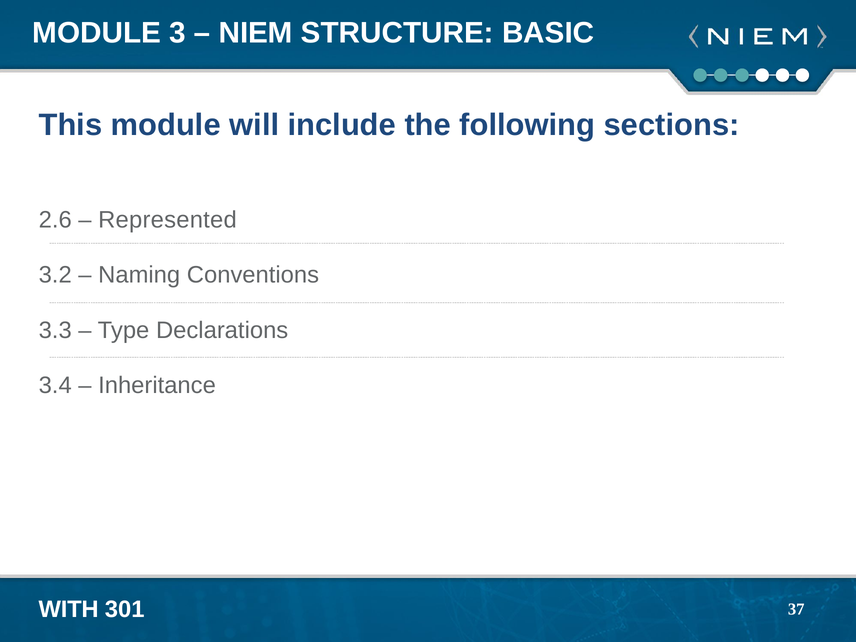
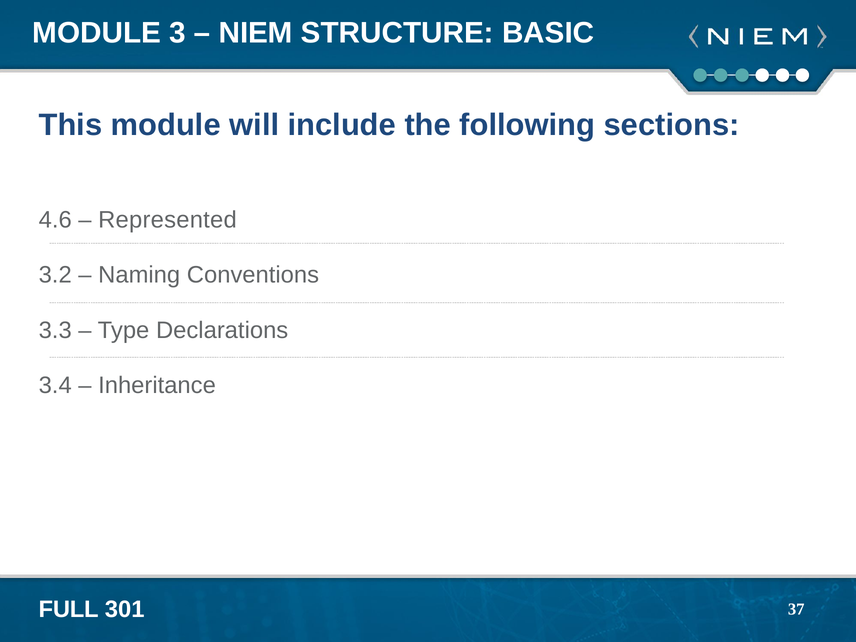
2.6: 2.6 -> 4.6
WITH: WITH -> FULL
